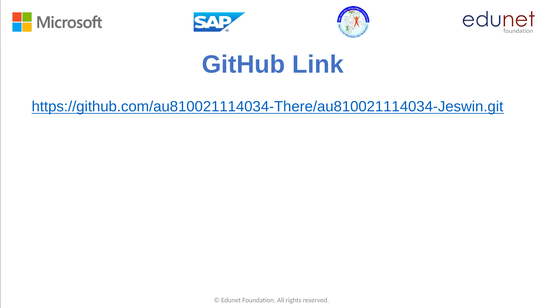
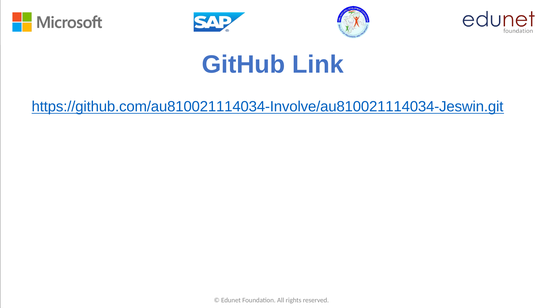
https://github.com/au810021114034-There/au810021114034-Jeswin.git: https://github.com/au810021114034-There/au810021114034-Jeswin.git -> https://github.com/au810021114034-Involve/au810021114034-Jeswin.git
